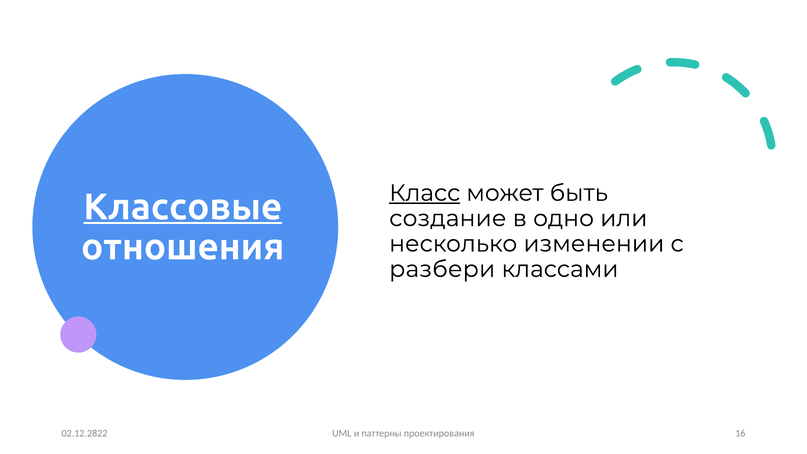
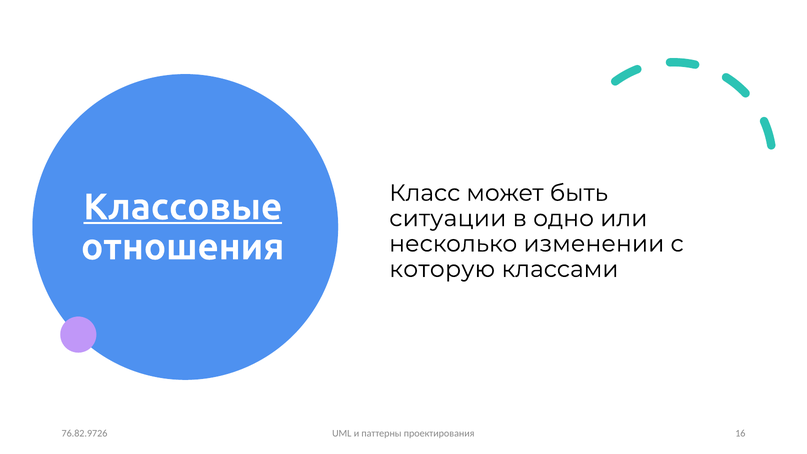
Класс underline: present -> none
создание: создание -> ситуации
разбери: разбери -> которую
02.12.2822: 02.12.2822 -> 76.82.9726
